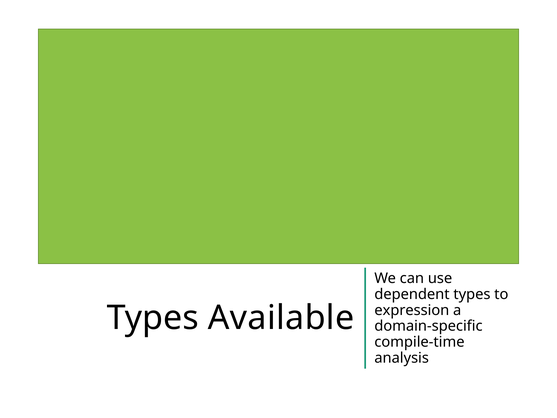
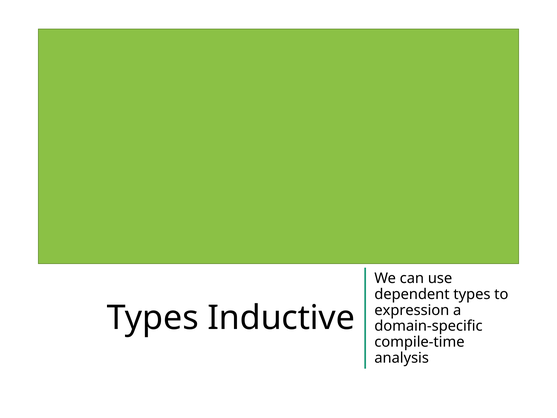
Available: Available -> Inductive
